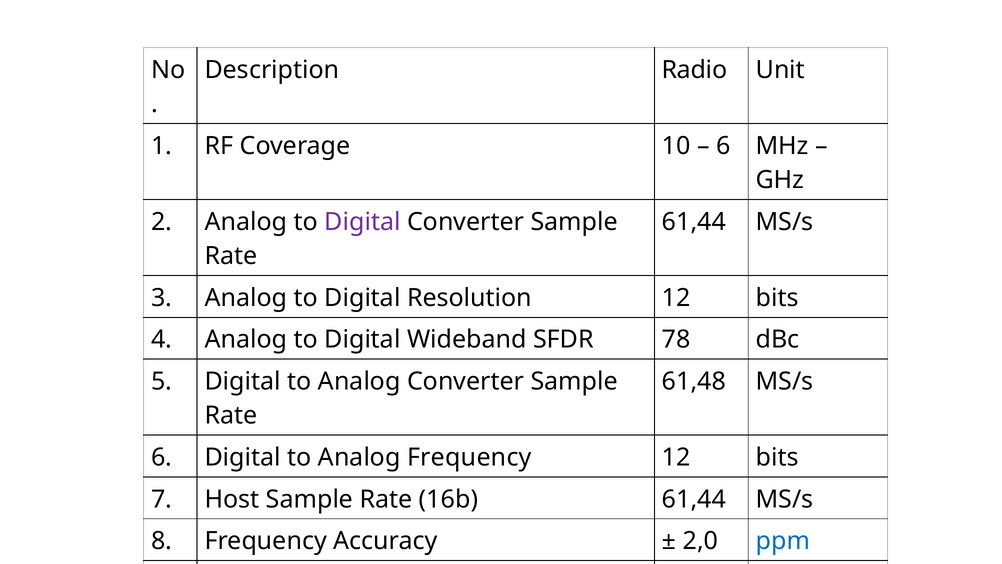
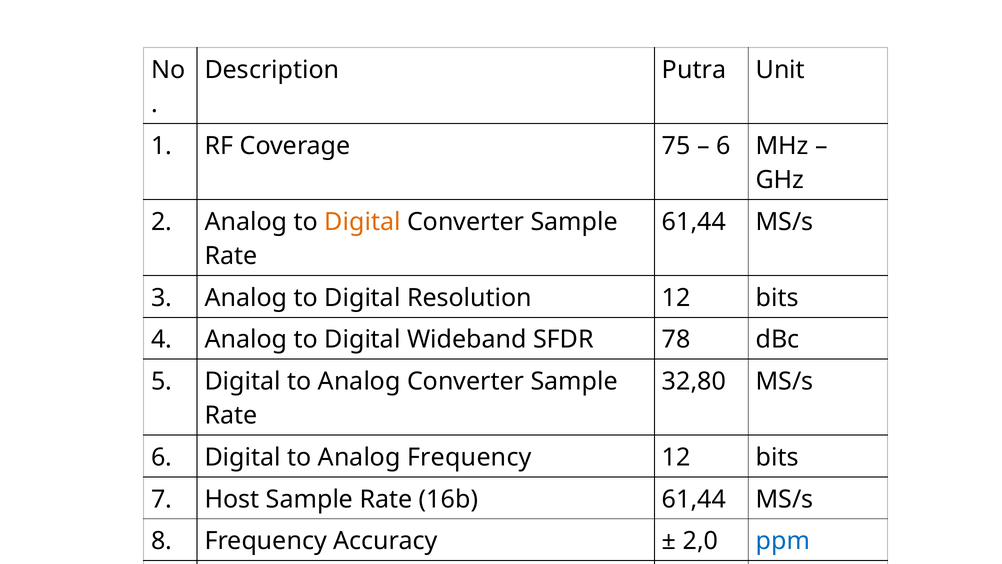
Radio: Radio -> Putra
Coverage 10: 10 -> 75
Digital at (362, 222) colour: purple -> orange
61,48: 61,48 -> 32,80
